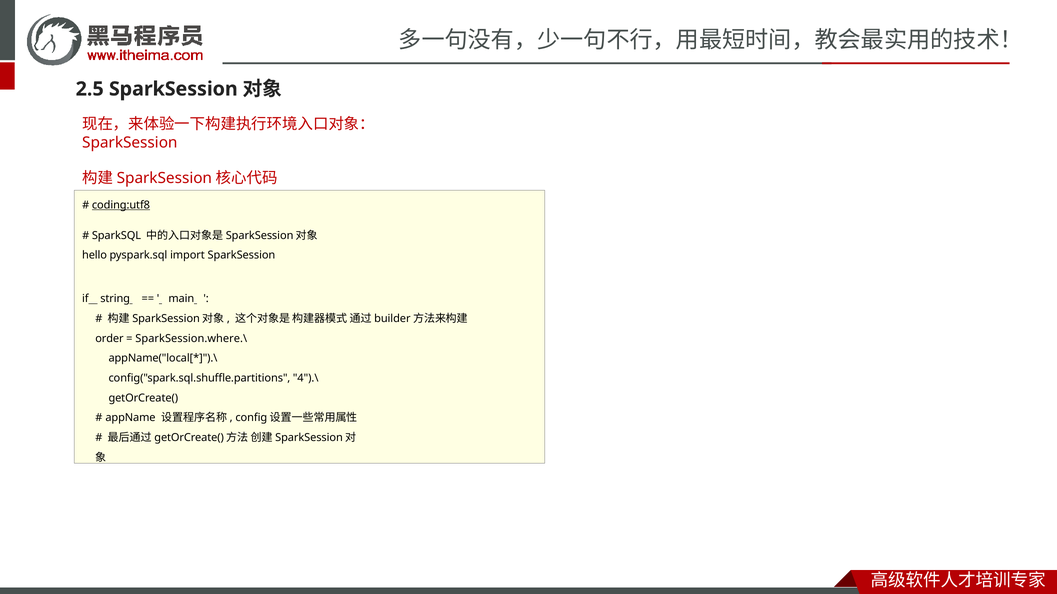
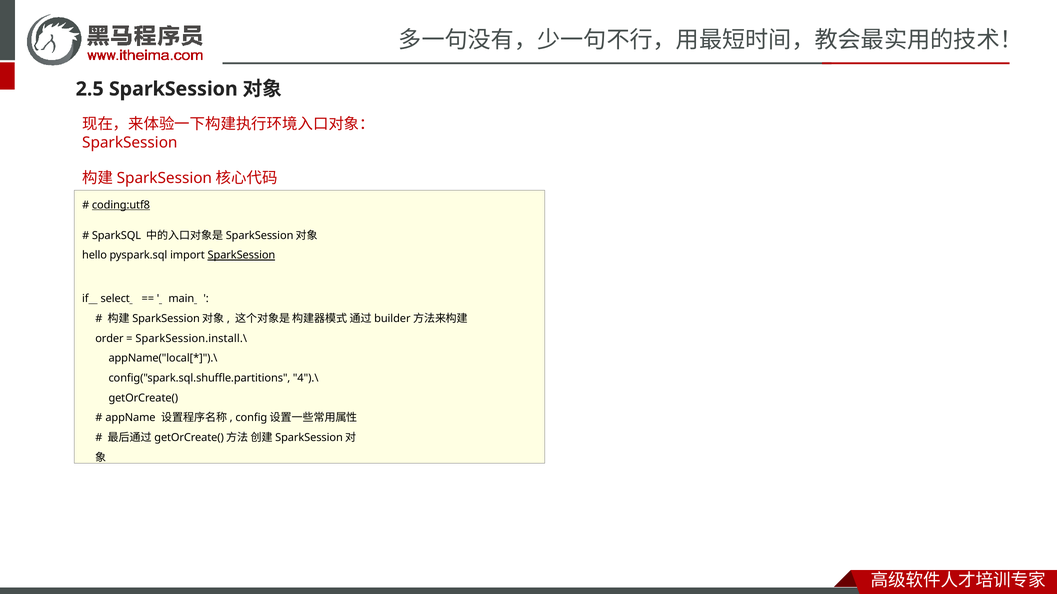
SparkSession at (241, 256) underline: none -> present
string: string -> select
SparkSession.where.\: SparkSession.where.\ -> SparkSession.install.\
